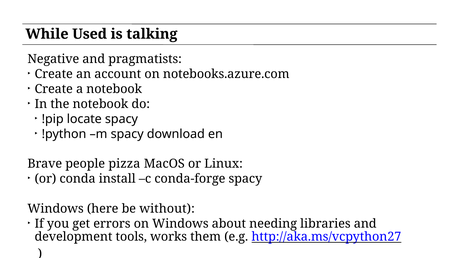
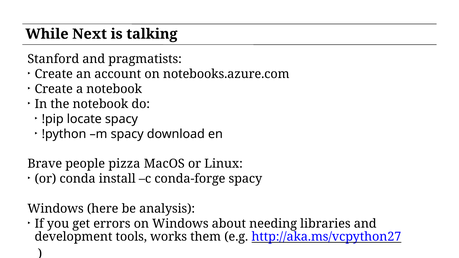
Used: Used -> Next
Negative: Negative -> Stanford
without: without -> analysis
